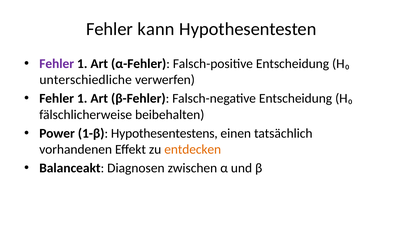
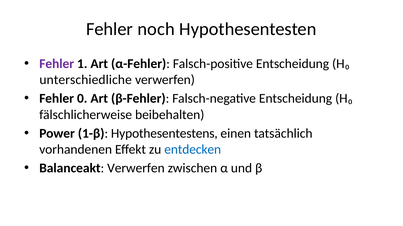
kann: kann -> noch
1 at (82, 99): 1 -> 0
entdecken colour: orange -> blue
Balanceakt Diagnosen: Diagnosen -> Verwerfen
